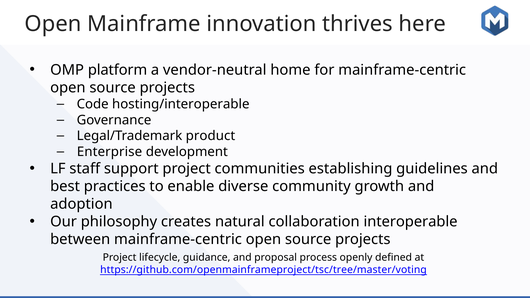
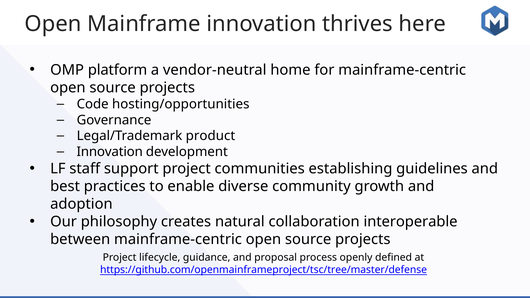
hosting/interoperable: hosting/interoperable -> hosting/opportunities
Enterprise at (110, 152): Enterprise -> Innovation
https://github.com/openmainframeproject/tsc/tree/master/voting: https://github.com/openmainframeproject/tsc/tree/master/voting -> https://github.com/openmainframeproject/tsc/tree/master/defense
